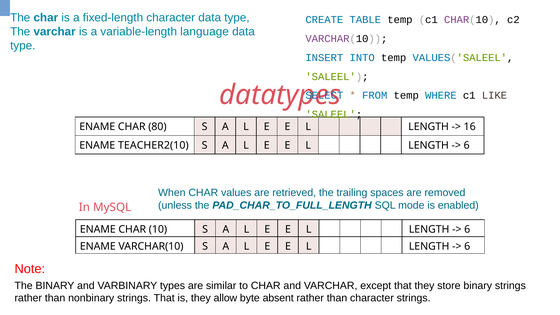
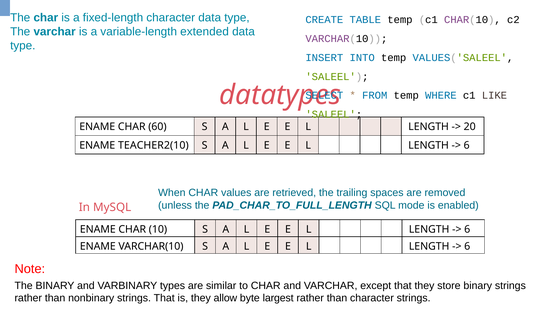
language: language -> extended
80: 80 -> 60
16: 16 -> 20
absent: absent -> largest
